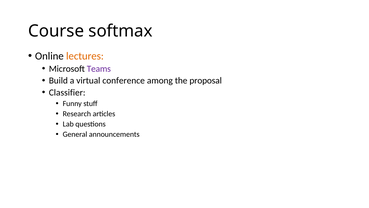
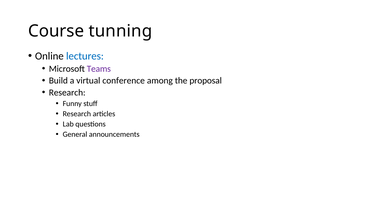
softmax: softmax -> tunning
lectures colour: orange -> blue
Classifier at (67, 92): Classifier -> Research
